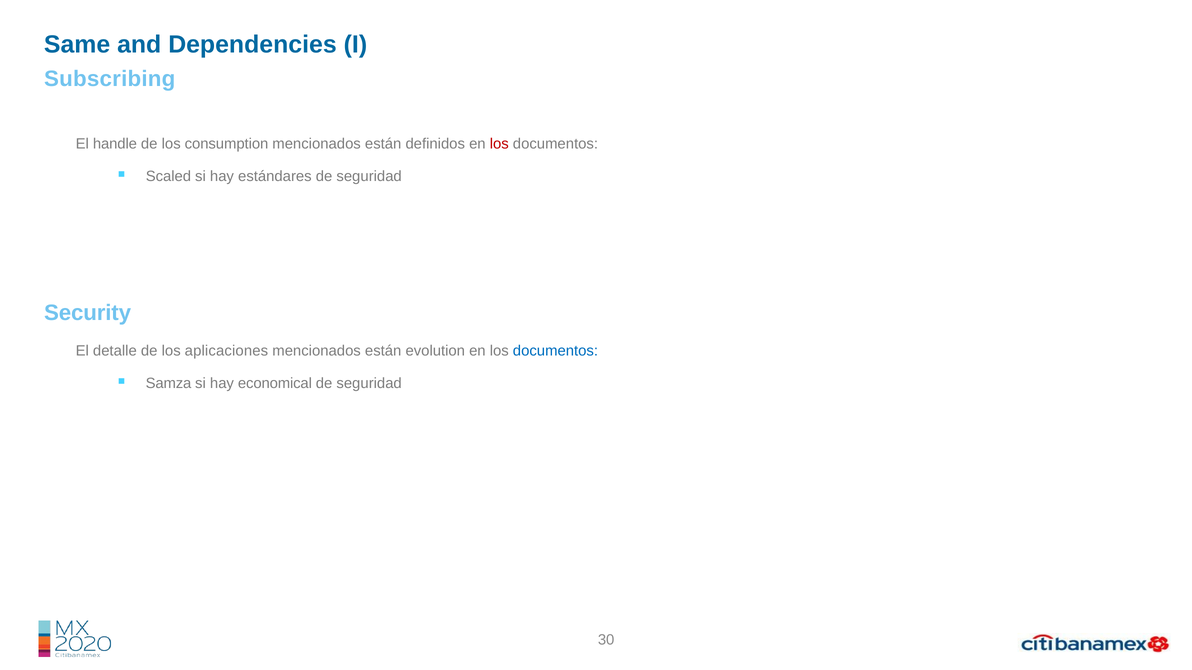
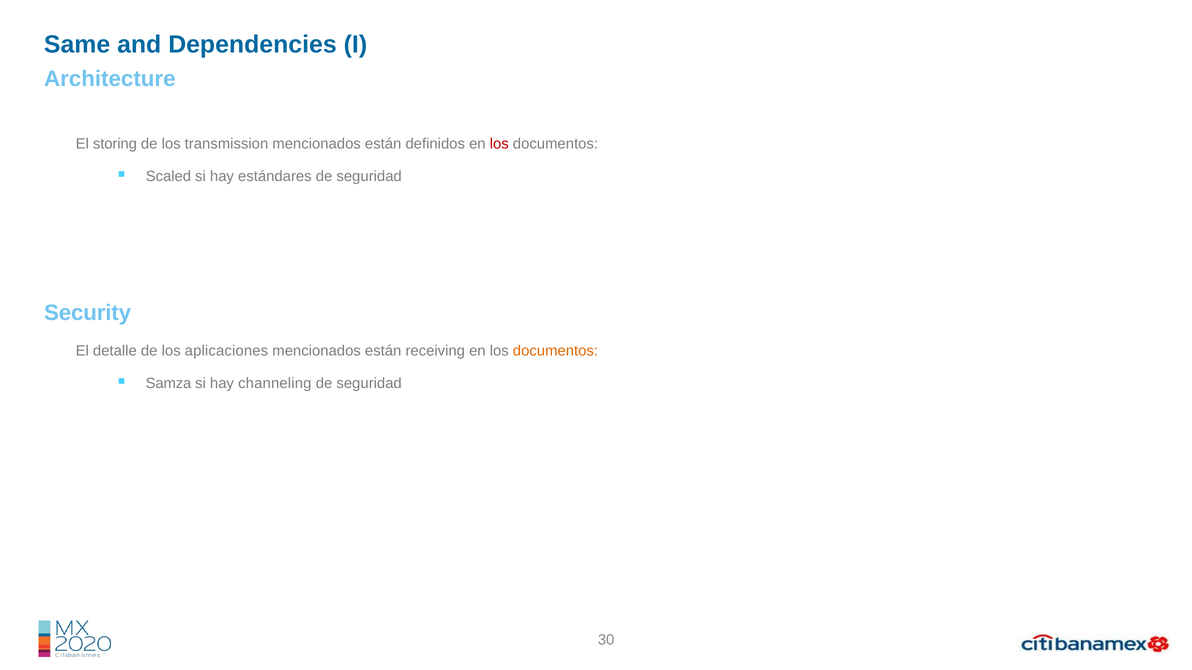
Subscribing: Subscribing -> Architecture
handle: handle -> storing
consumption: consumption -> transmission
evolution: evolution -> receiving
documentos at (555, 351) colour: blue -> orange
economical: economical -> channeling
